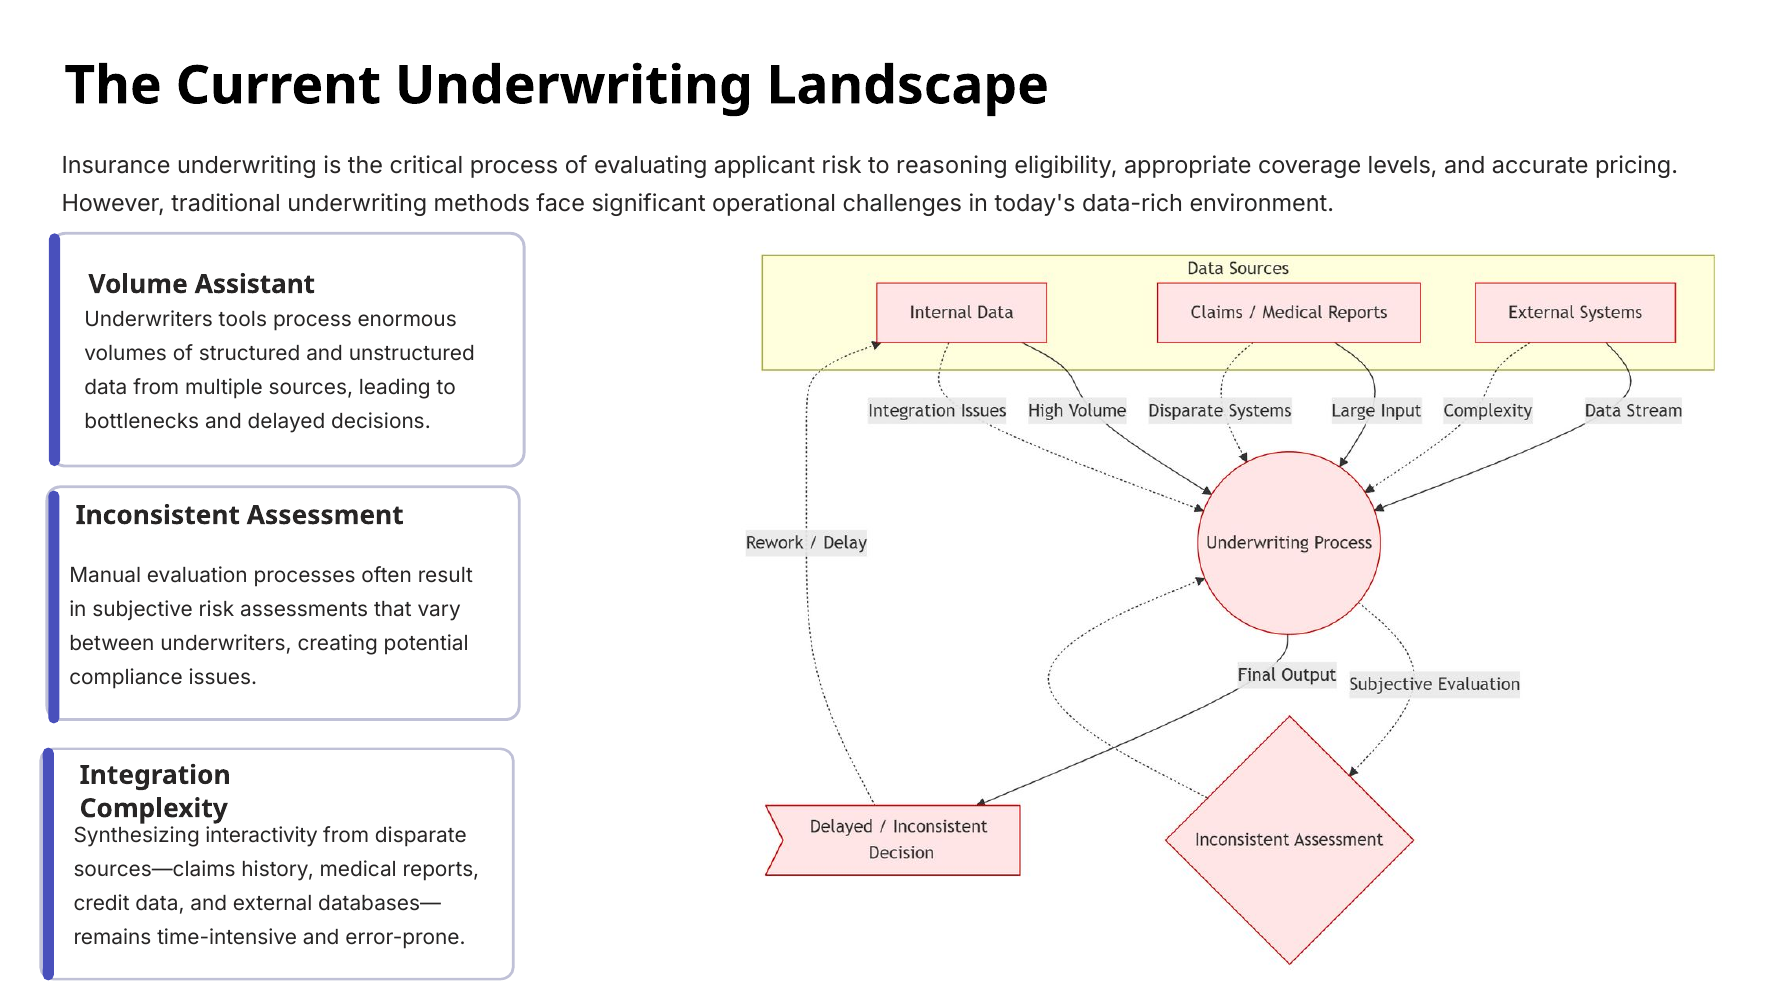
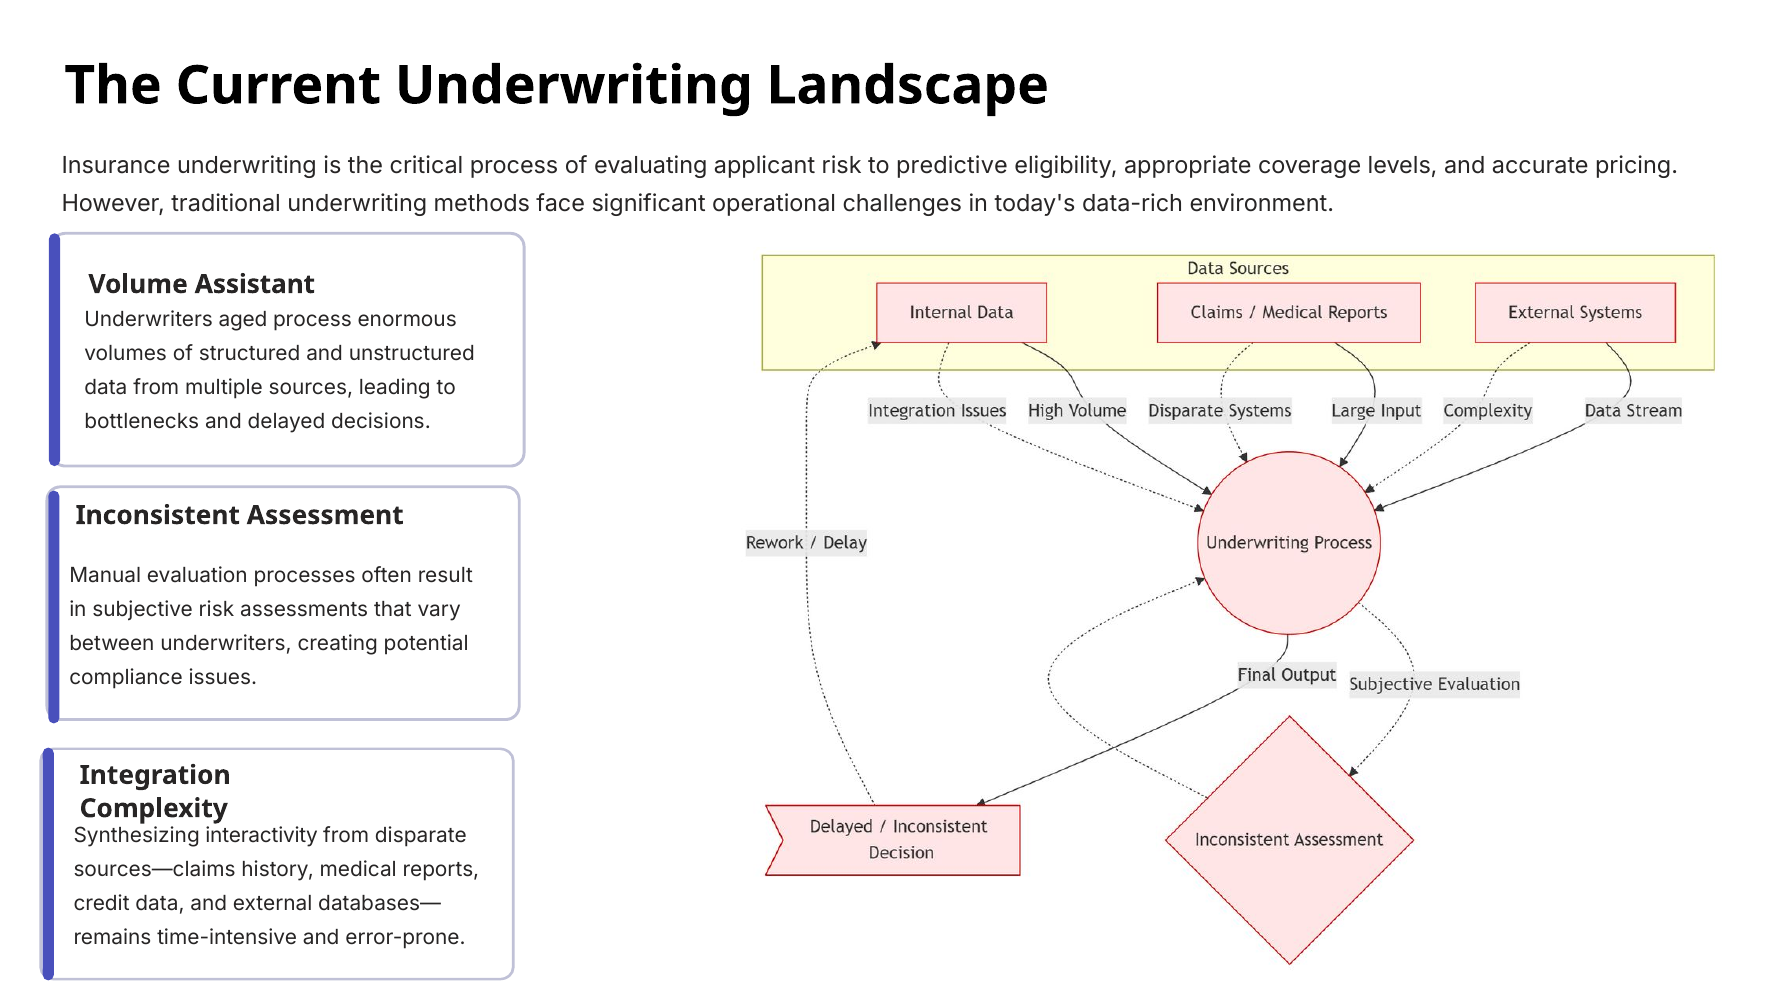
reasoning: reasoning -> predictive
tools: tools -> aged
